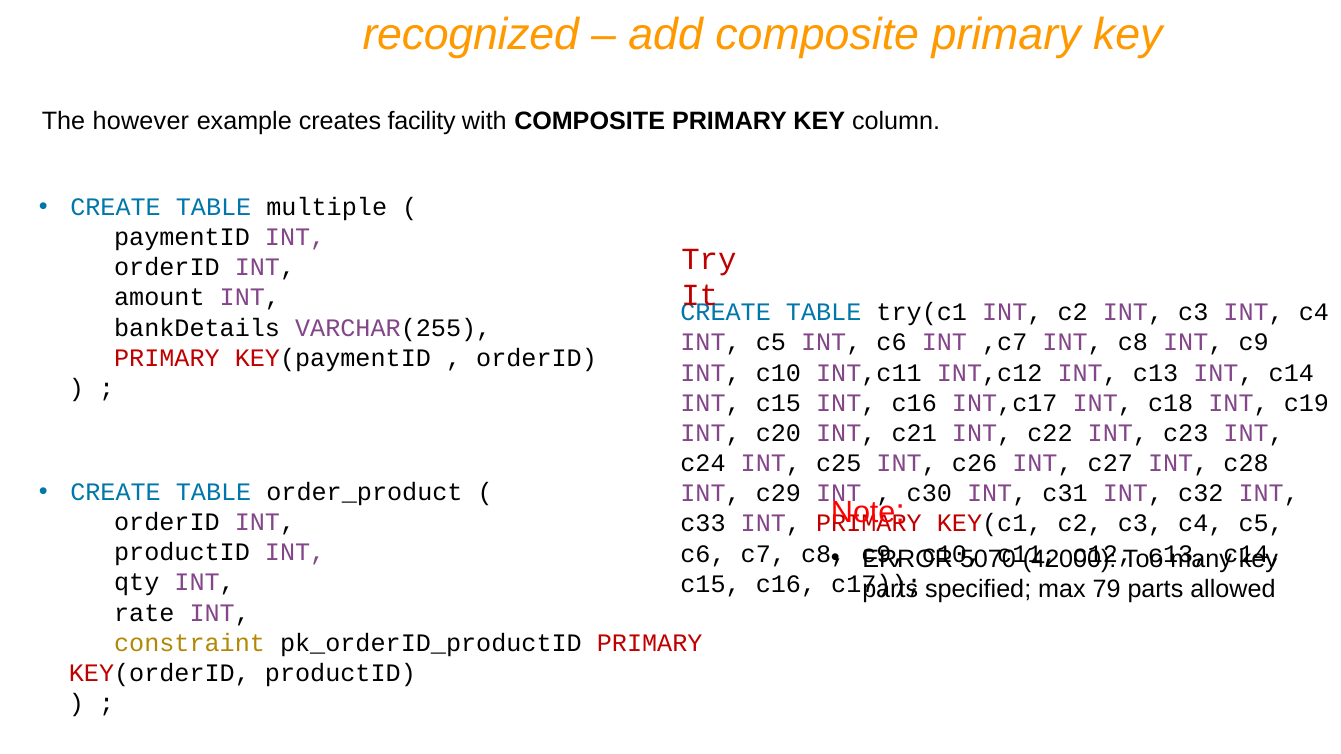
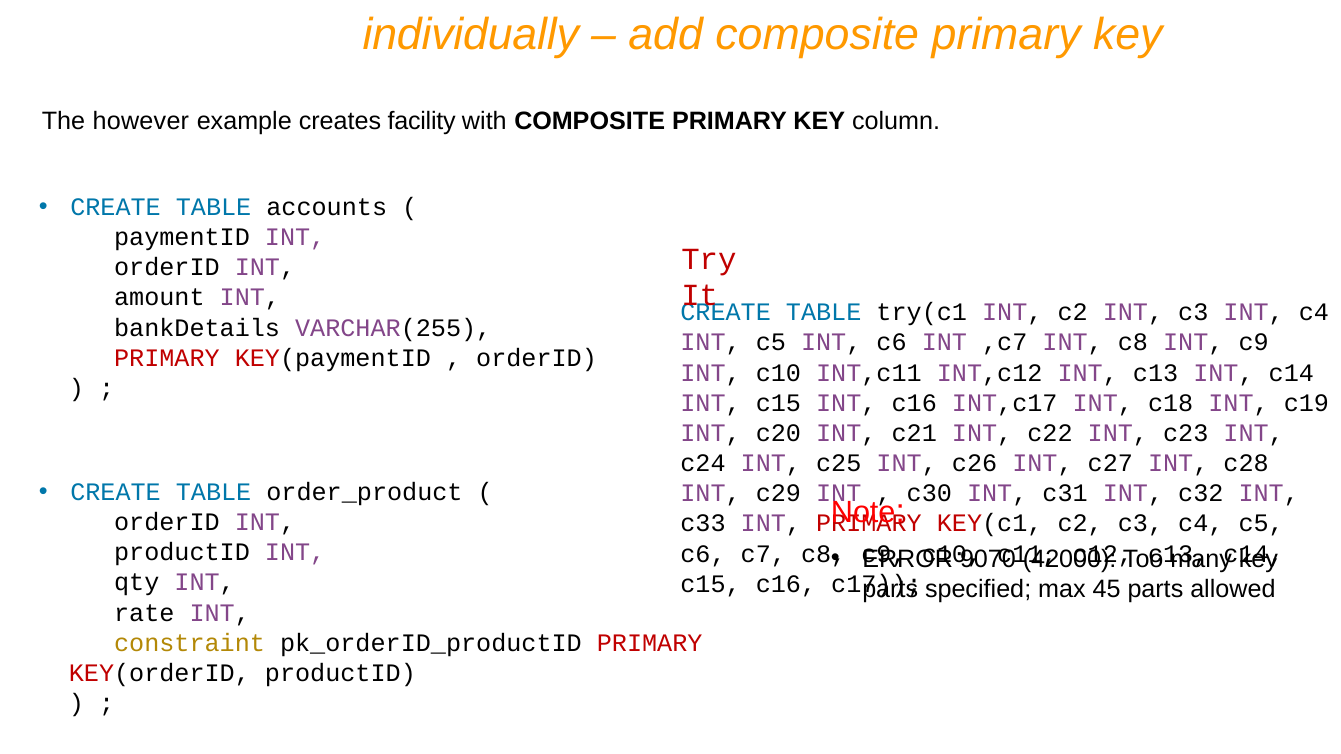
recognized: recognized -> individually
multiple: multiple -> accounts
5070: 5070 -> 9070
79: 79 -> 45
